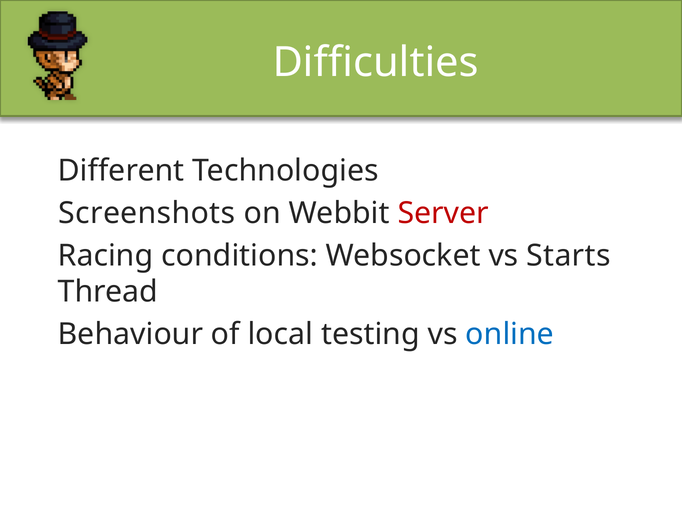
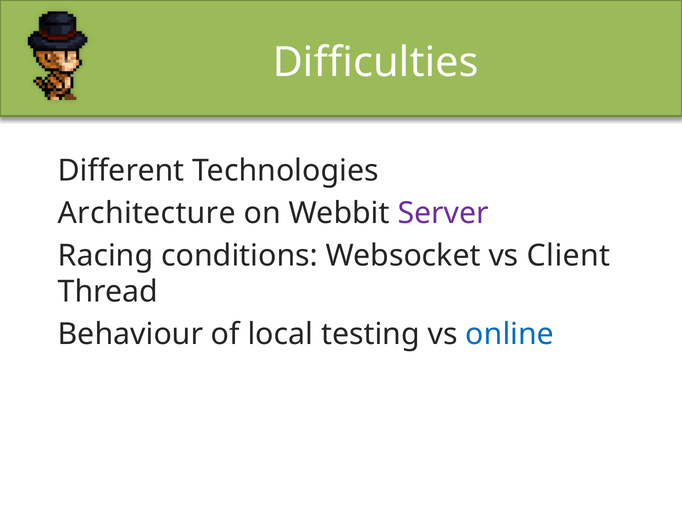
Screenshots: Screenshots -> Architecture
Server colour: red -> purple
Starts: Starts -> Client
